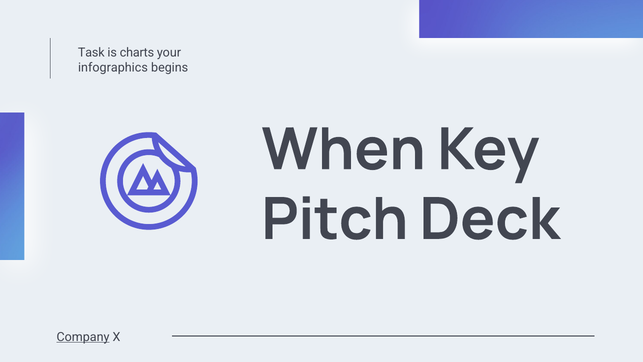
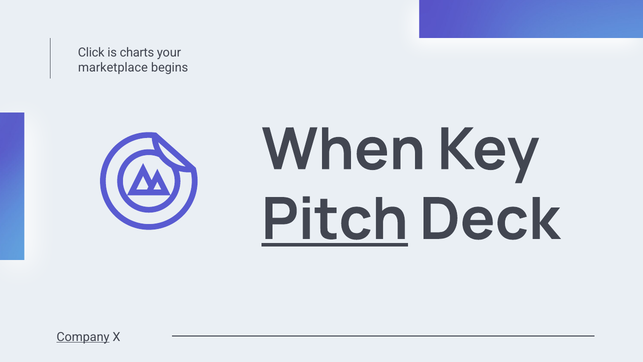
Task: Task -> Click
infographics: infographics -> marketplace
Pitch underline: none -> present
